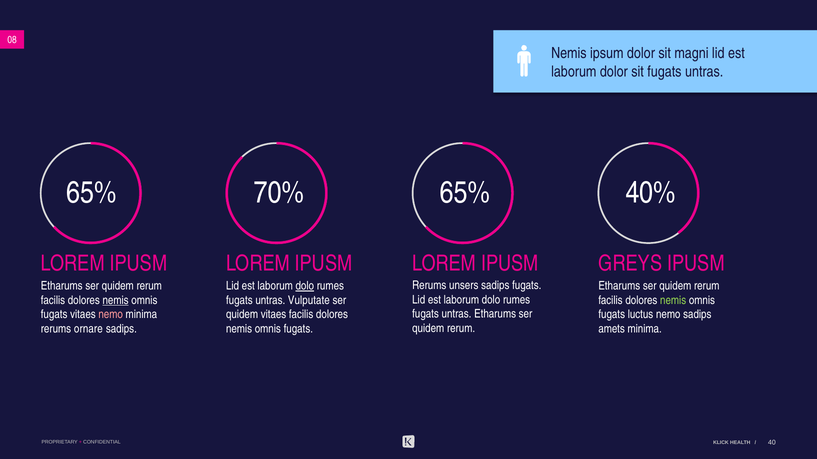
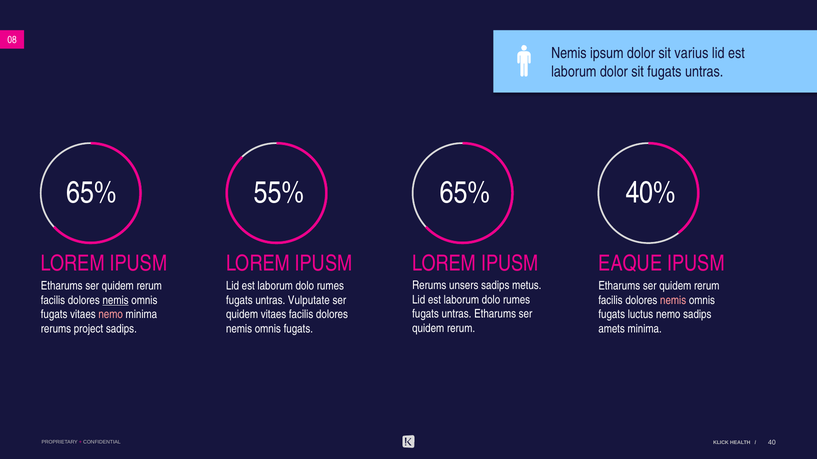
magni: magni -> varius
70%: 70% -> 55%
GREYS: GREYS -> EAQUE
sadips fugats: fugats -> metus
dolo at (305, 286) underline: present -> none
nemis at (673, 300) colour: light green -> pink
ornare: ornare -> project
